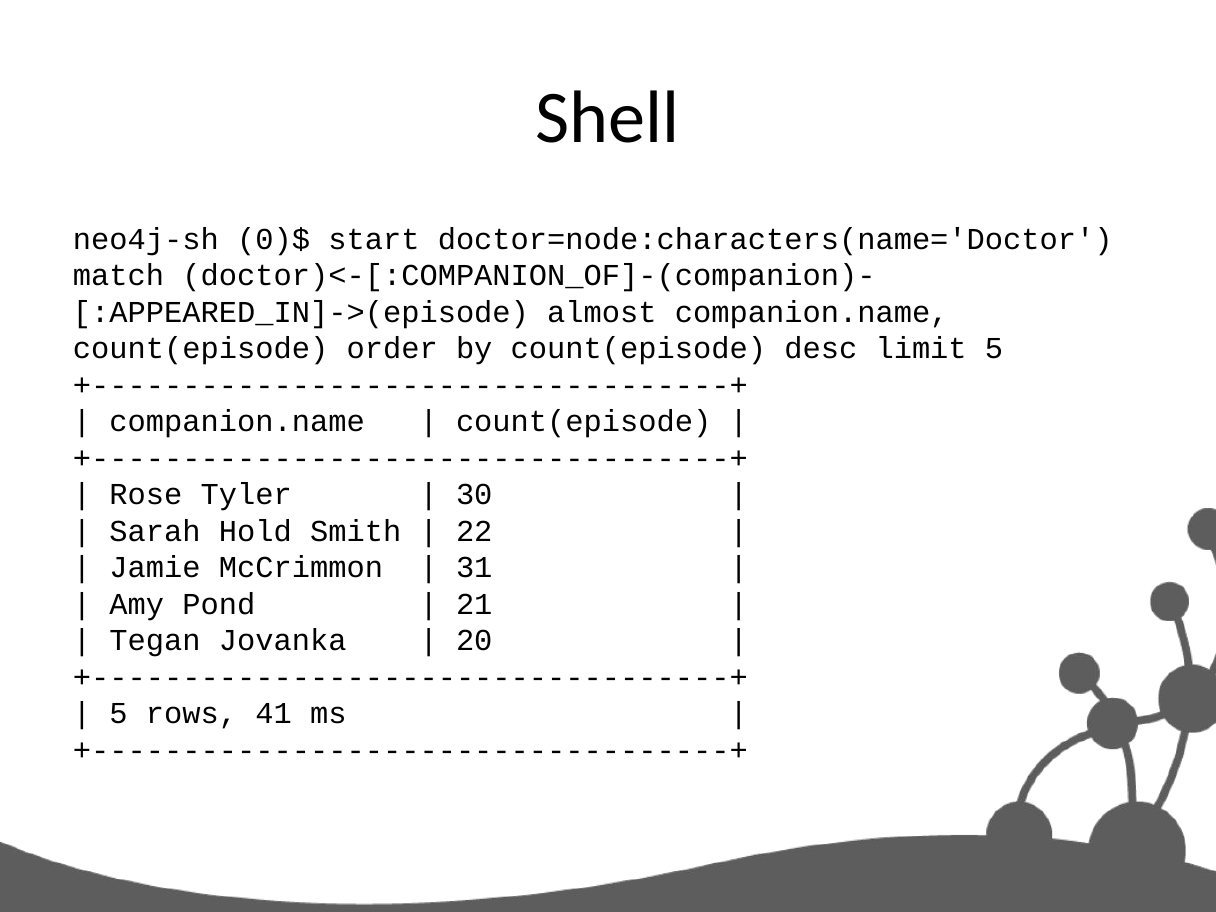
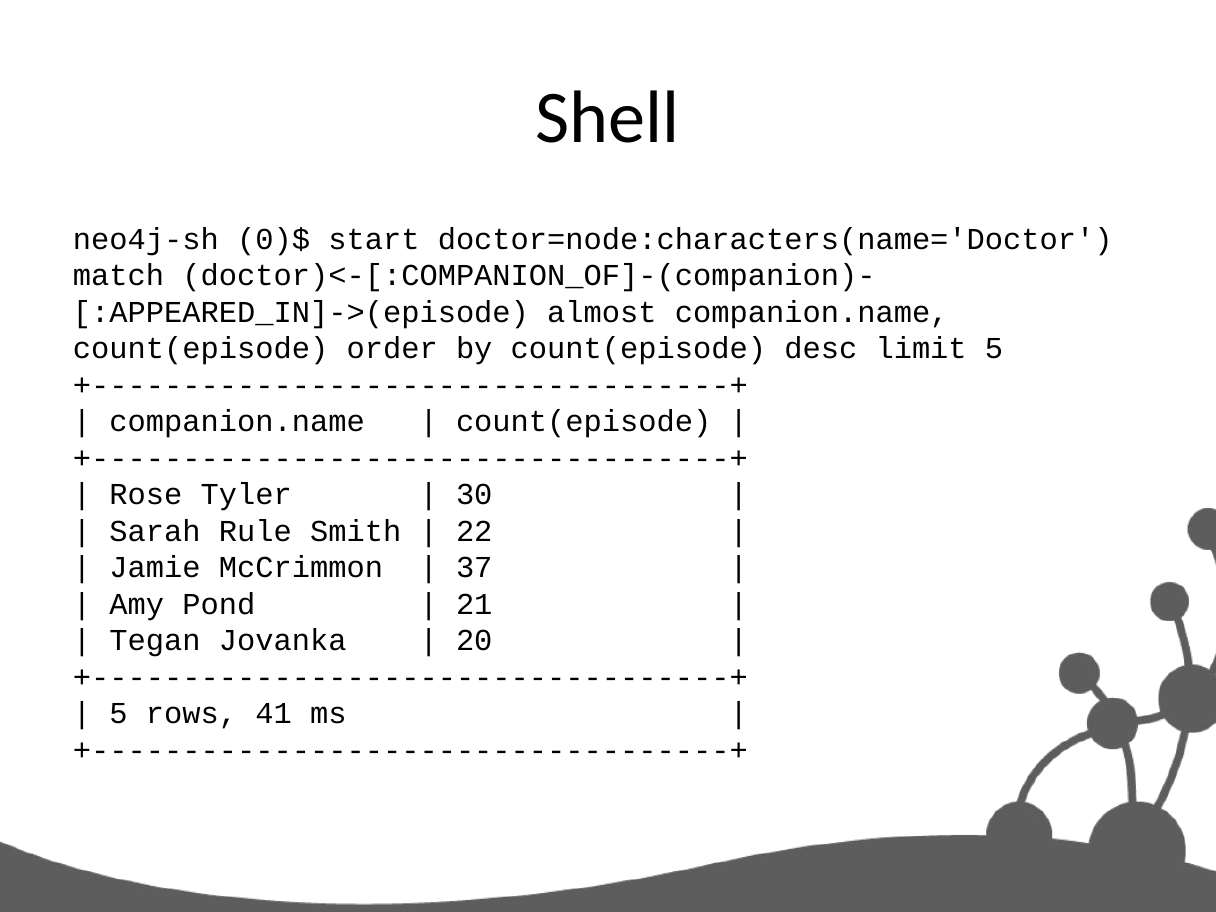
Hold: Hold -> Rule
31: 31 -> 37
